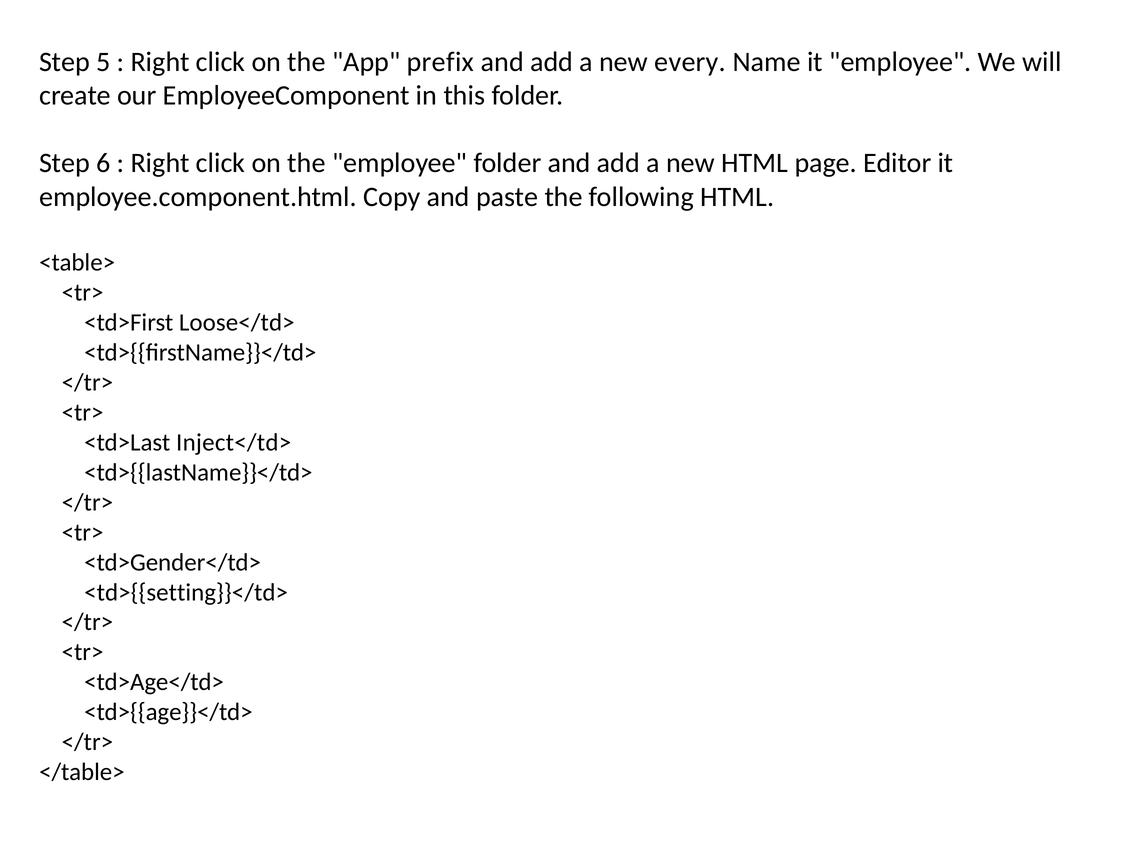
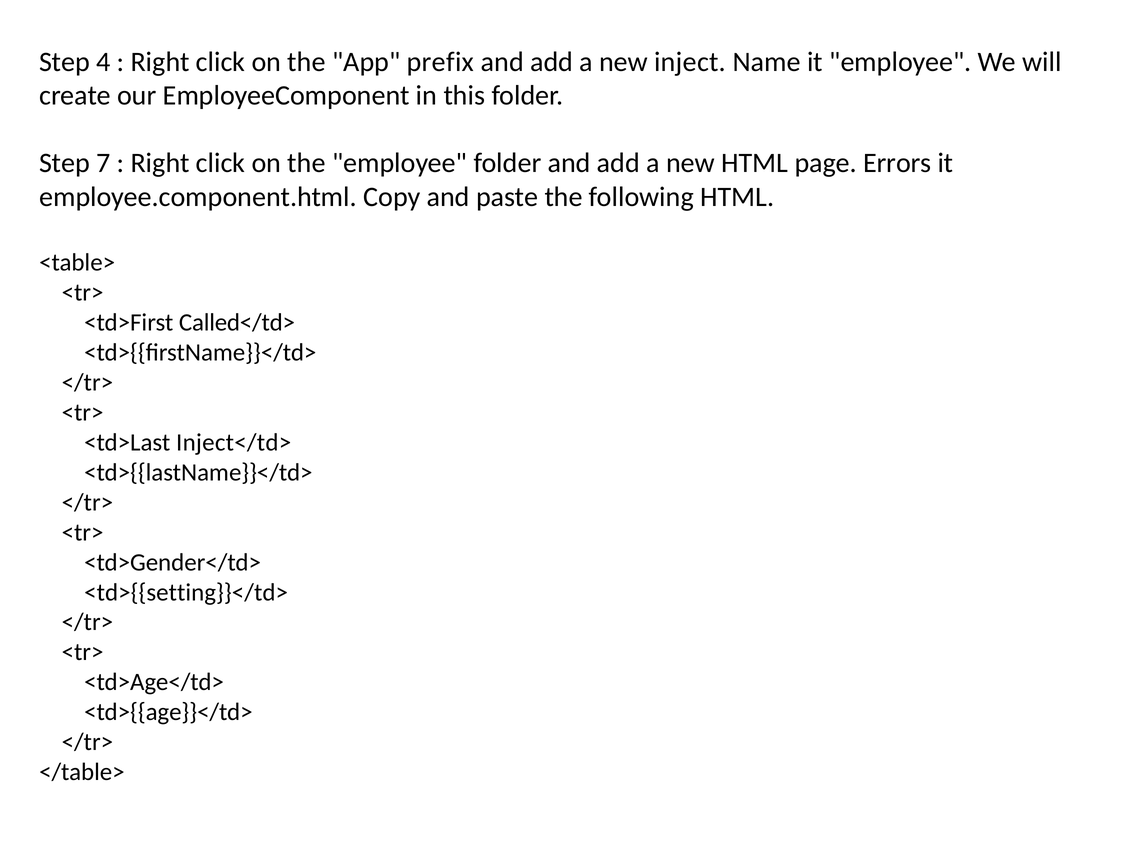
5: 5 -> 4
every: every -> inject
6: 6 -> 7
Editor: Editor -> Errors
Loose</td>: Loose</td> -> Called</td>
